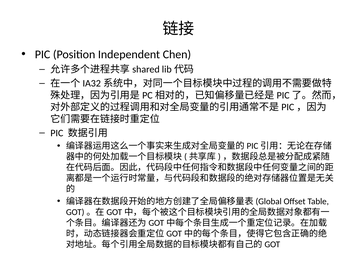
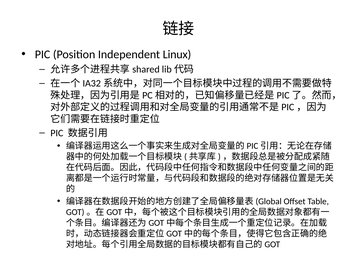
Chen: Chen -> Linux
